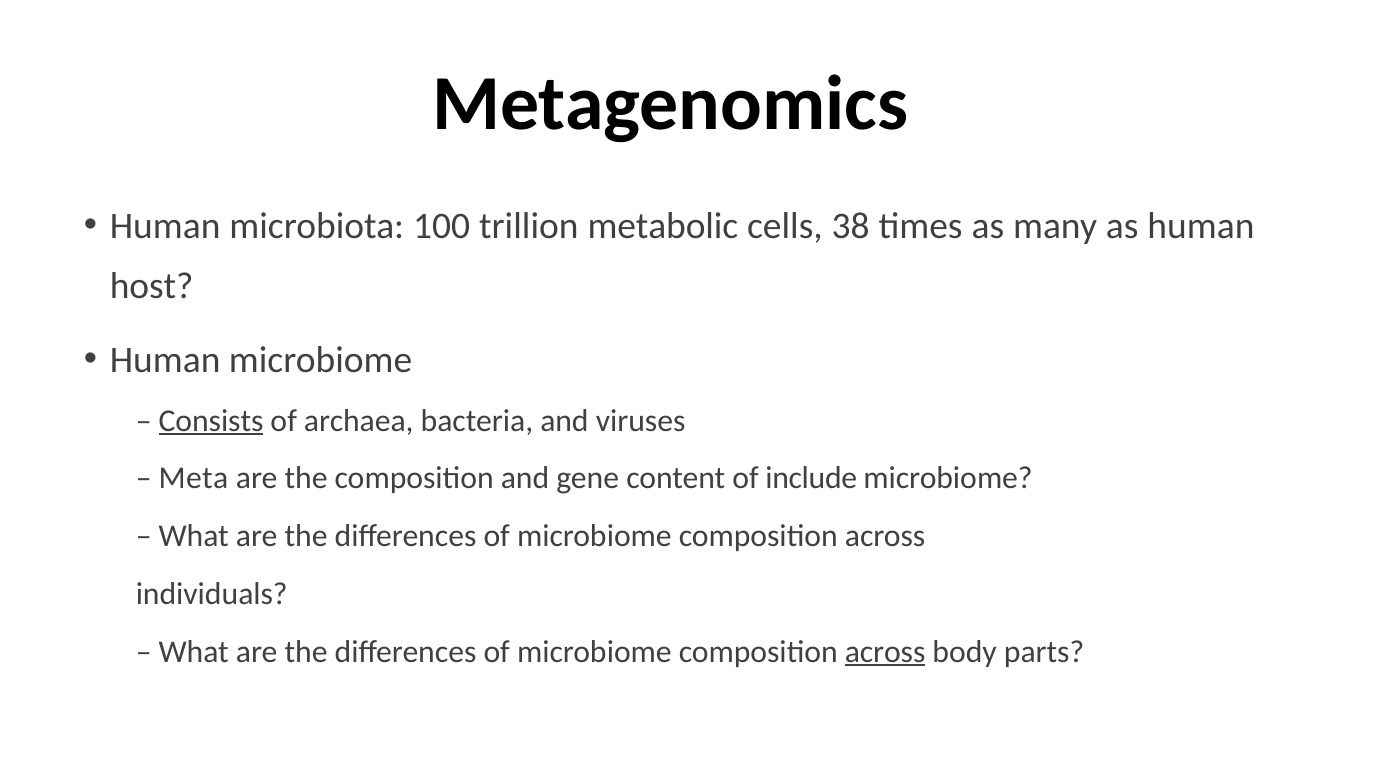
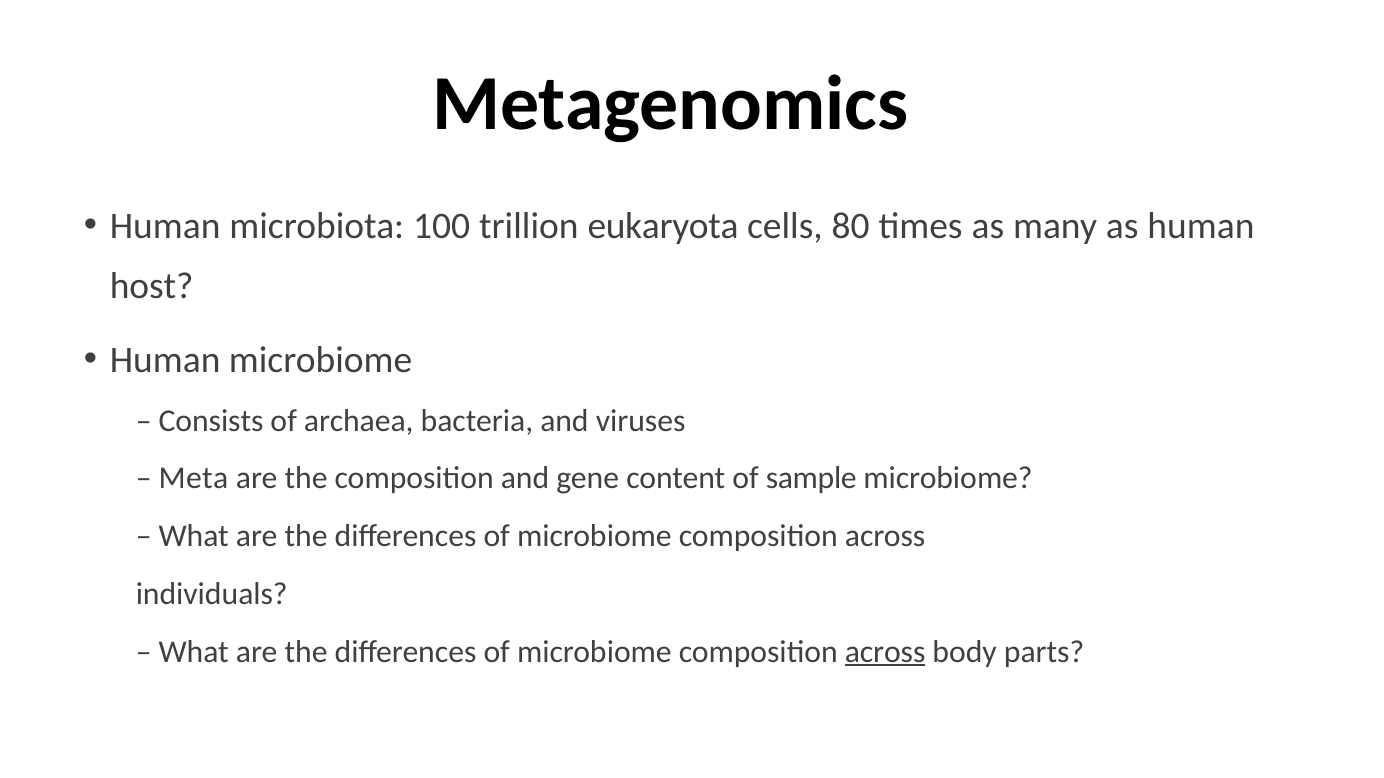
metabolic: metabolic -> eukaryota
38: 38 -> 80
Consists underline: present -> none
include: include -> sample
